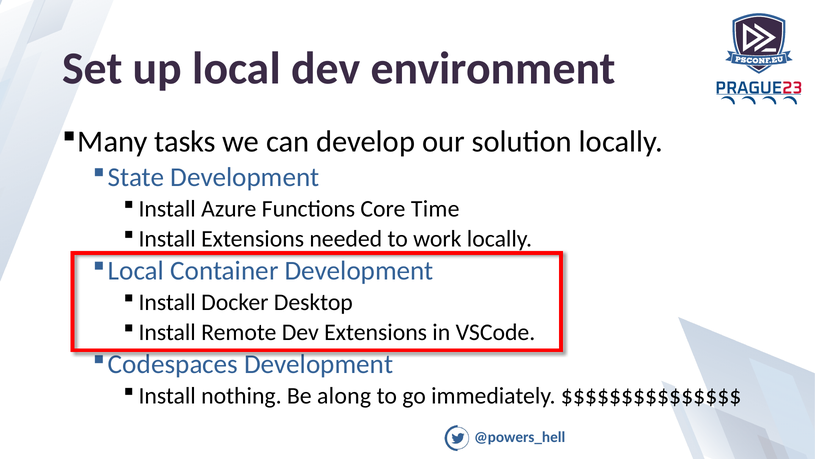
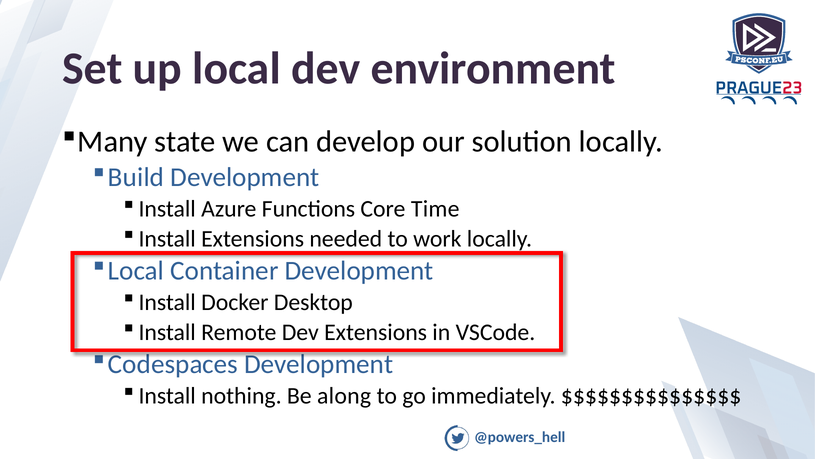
tasks: tasks -> state
State: State -> Build
